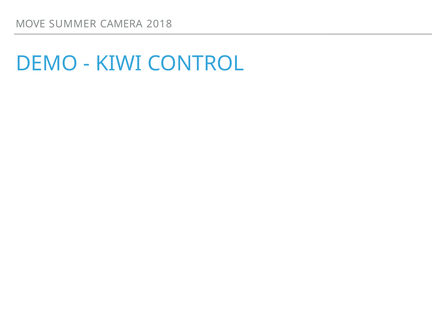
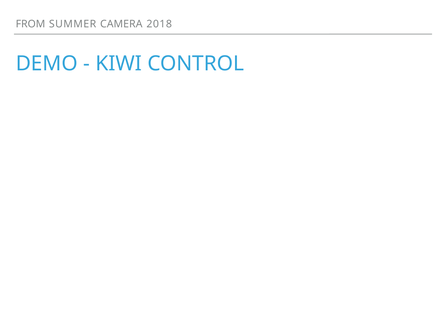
MOVE: MOVE -> FROM
